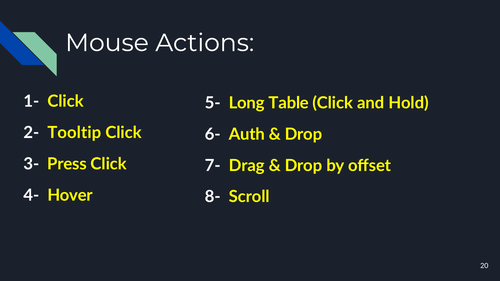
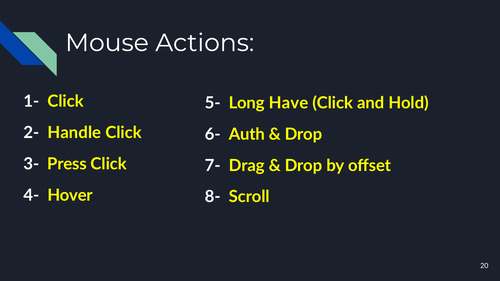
Table: Table -> Have
Tooltip: Tooltip -> Handle
